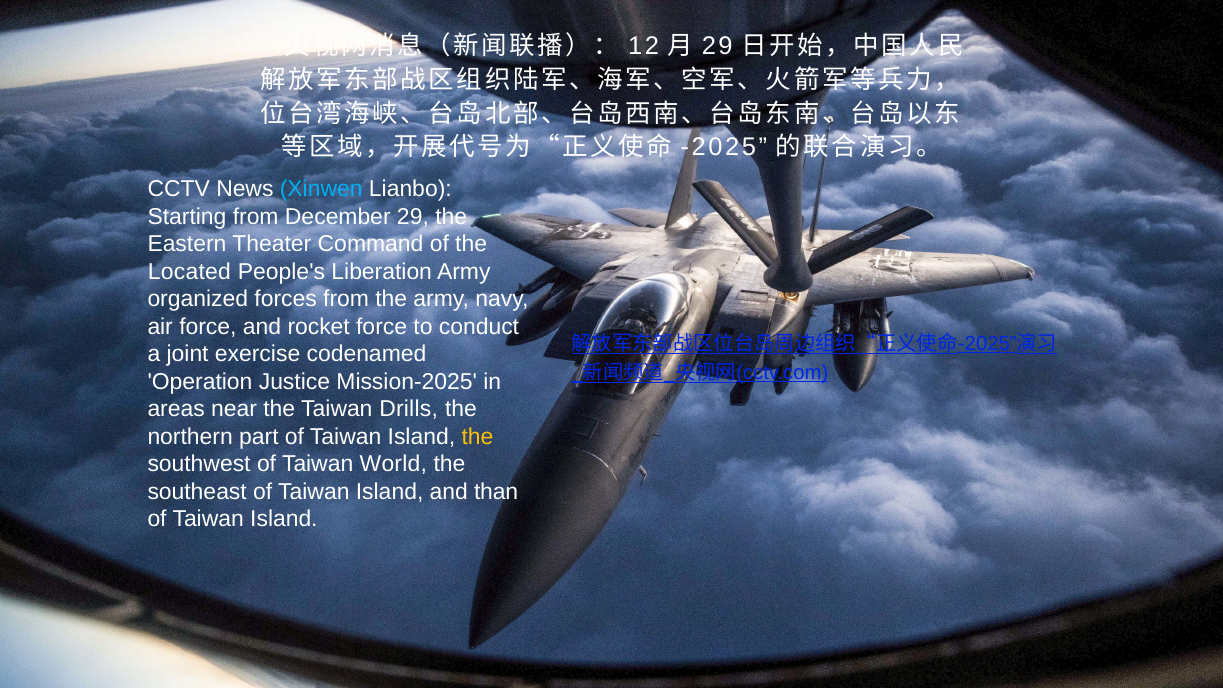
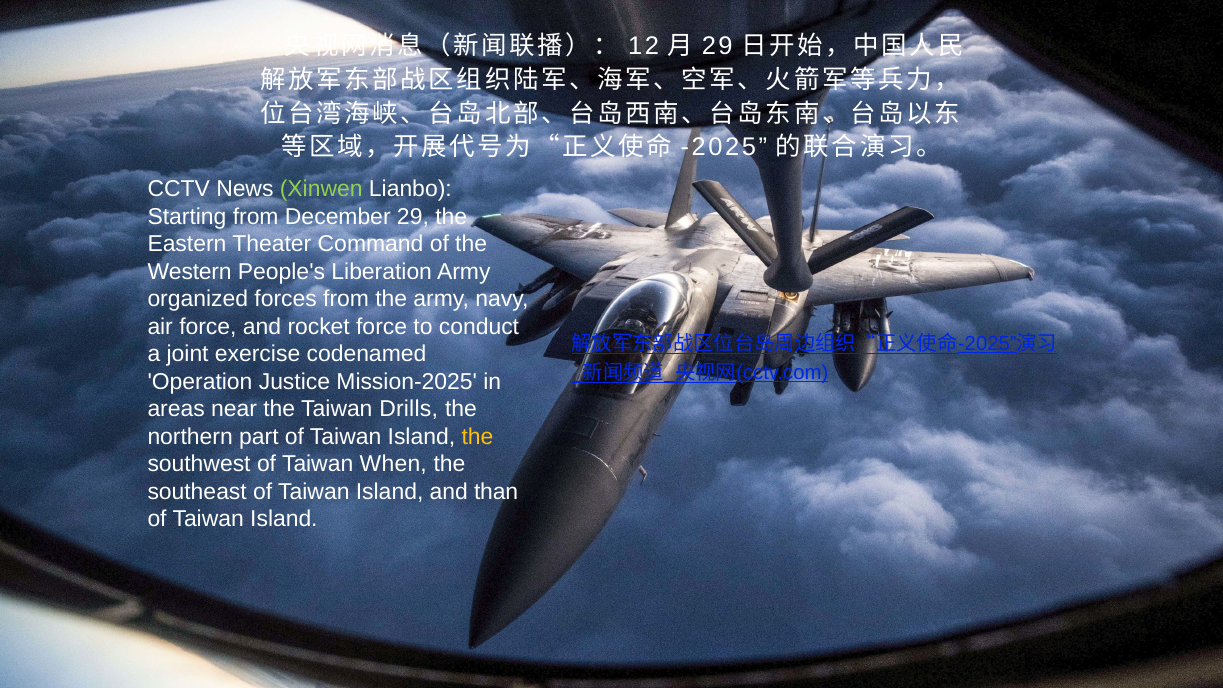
Xinwen colour: light blue -> light green
Located: Located -> Western
World: World -> When
